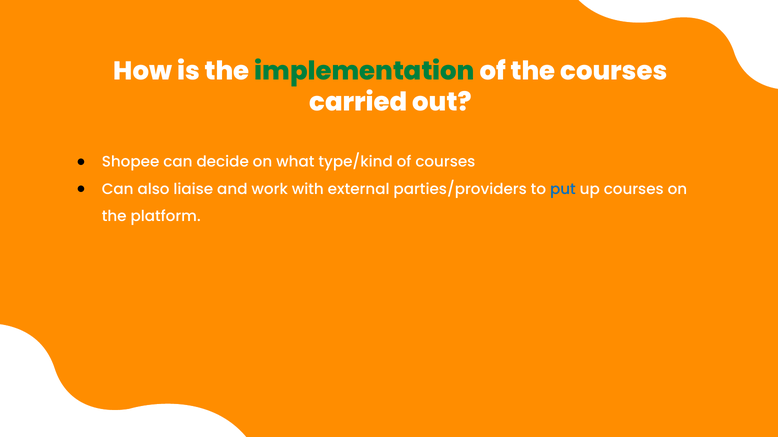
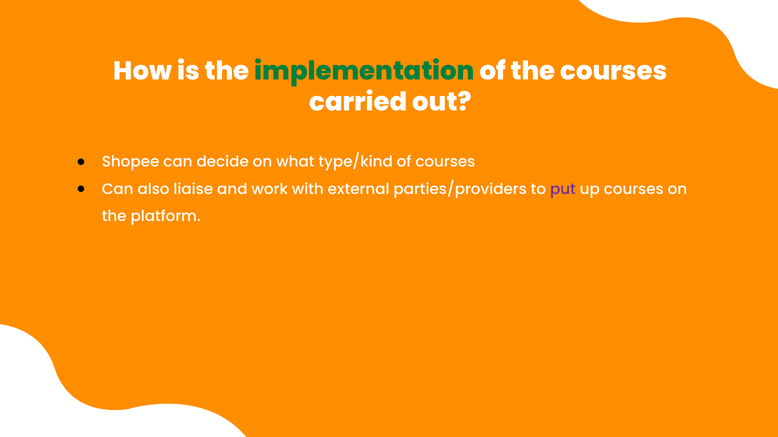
put colour: blue -> purple
